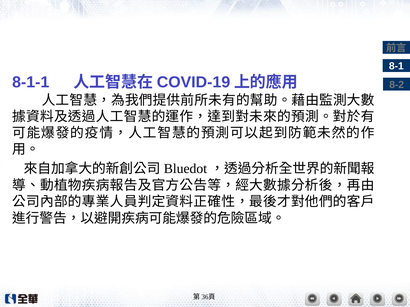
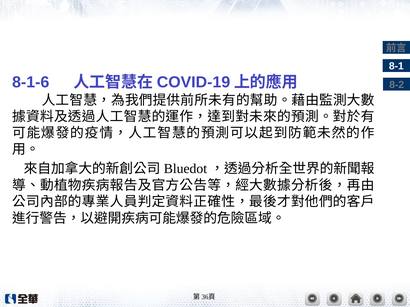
8-1-1: 8-1-1 -> 8-1-6
